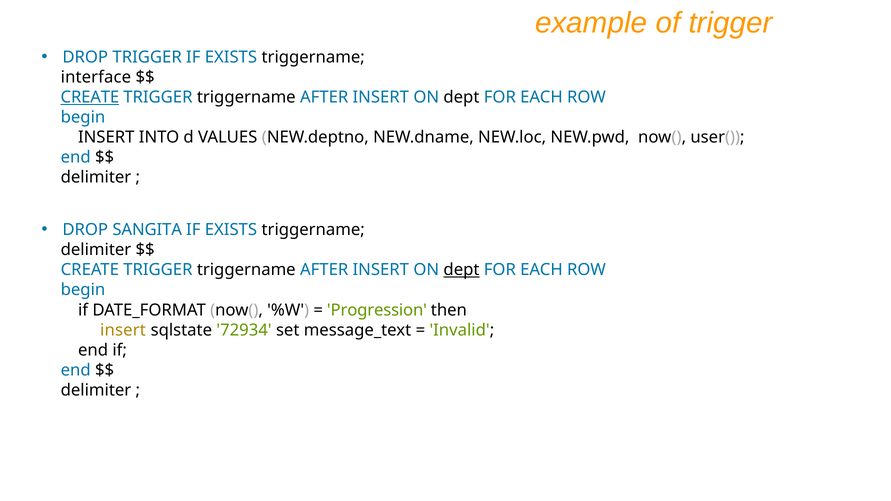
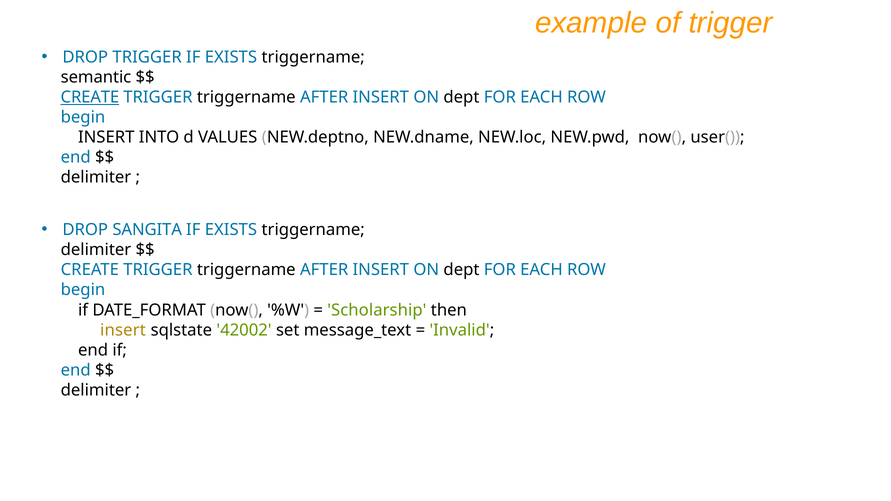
interface: interface -> semantic
dept at (461, 270) underline: present -> none
Progression: Progression -> Scholarship
72934: 72934 -> 42002
